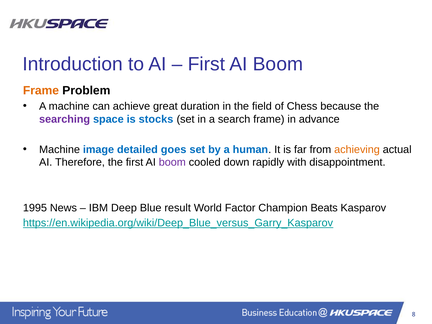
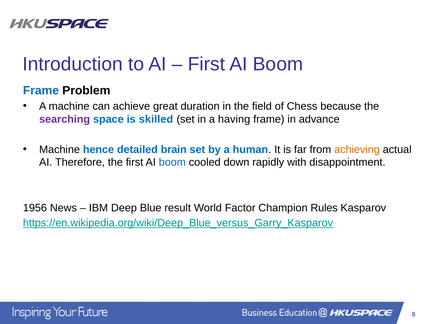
Frame at (41, 91) colour: orange -> blue
stocks: stocks -> skilled
search: search -> having
image: image -> hence
goes: goes -> brain
boom at (172, 162) colour: purple -> blue
1995: 1995 -> 1956
Beats: Beats -> Rules
